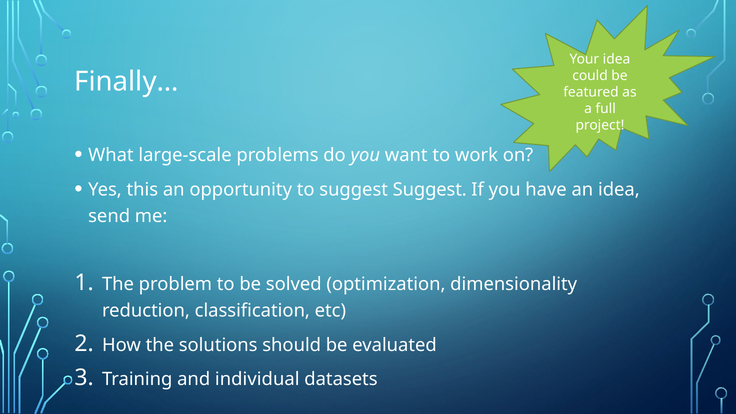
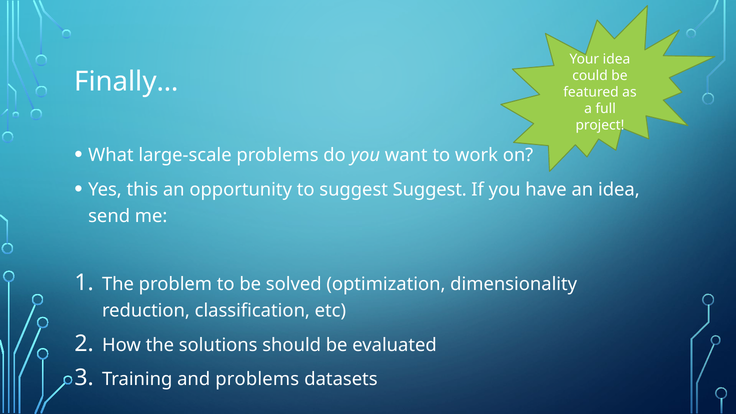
and individual: individual -> problems
